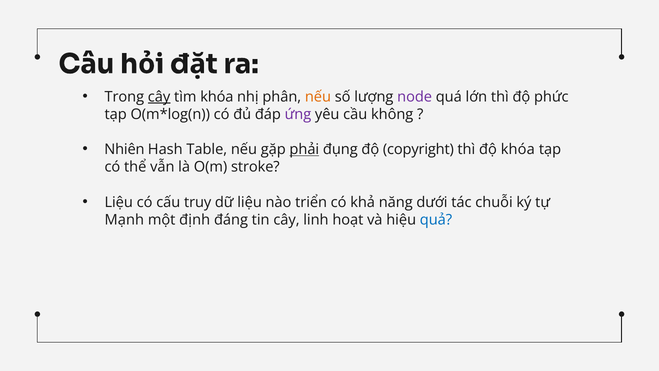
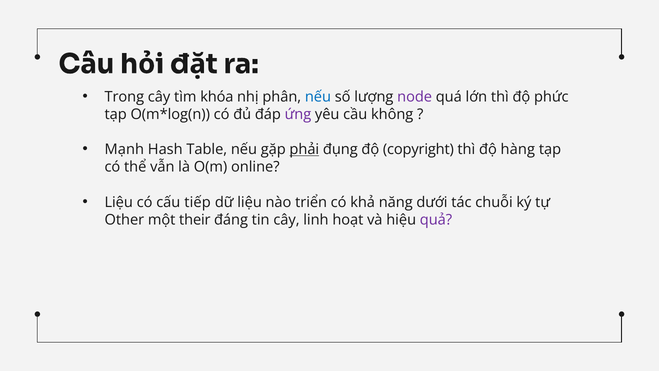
cây at (159, 97) underline: present -> none
nếu at (318, 97) colour: orange -> blue
Nhiên: Nhiên -> Mạnh
độ khóa: khóa -> hàng
stroke: stroke -> online
truy: truy -> tiếp
Mạnh: Mạnh -> Other
định: định -> their
quả colour: blue -> purple
